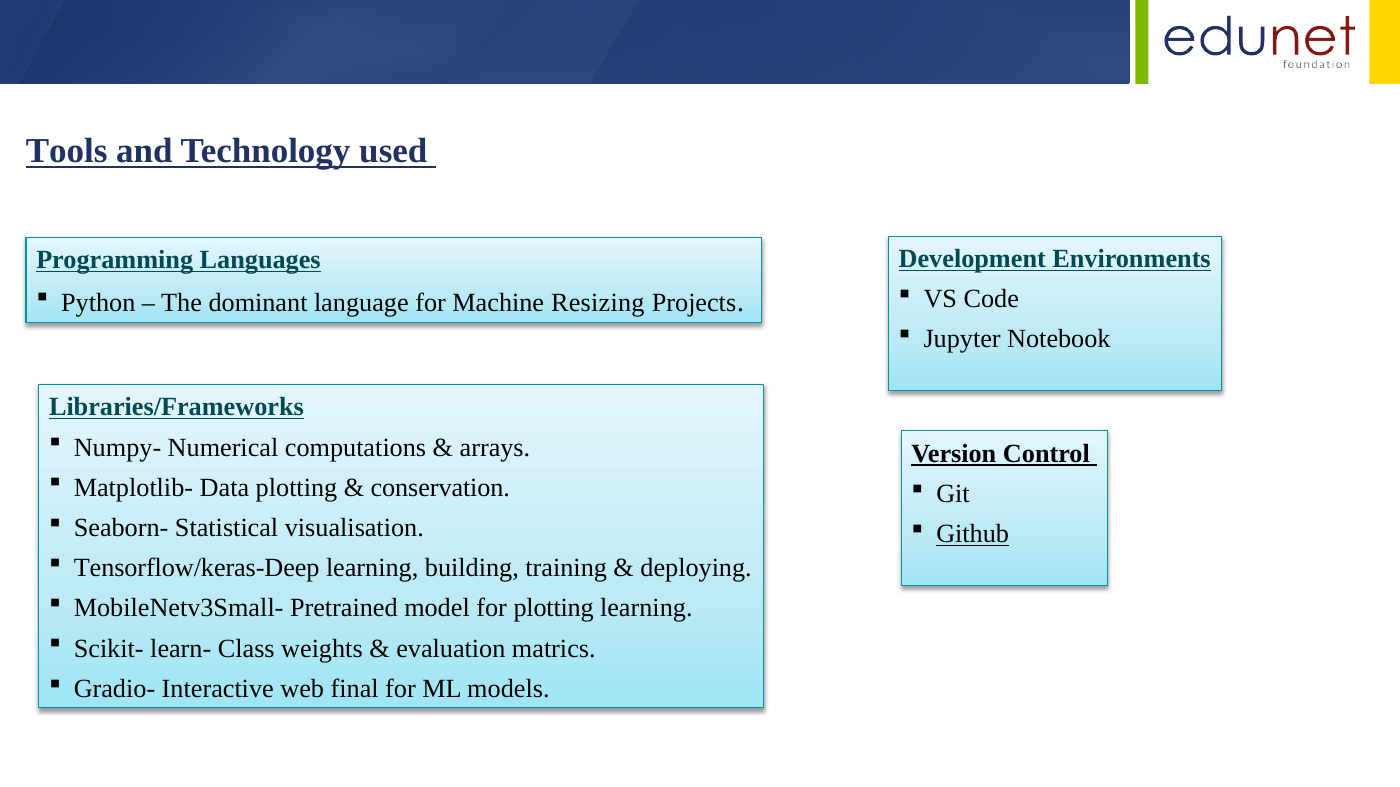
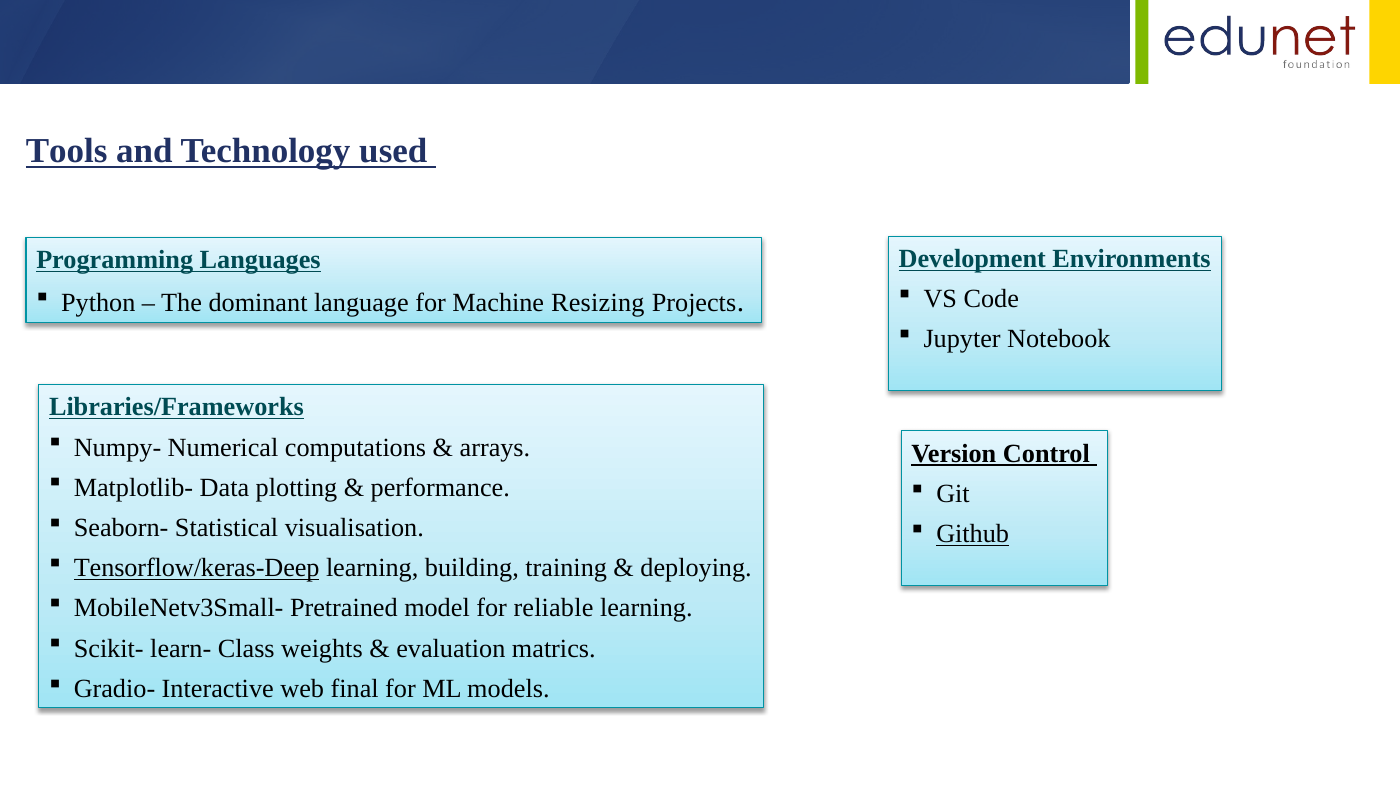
conservation: conservation -> performance
Tensorflow/keras-Deep underline: none -> present
for plotting: plotting -> reliable
